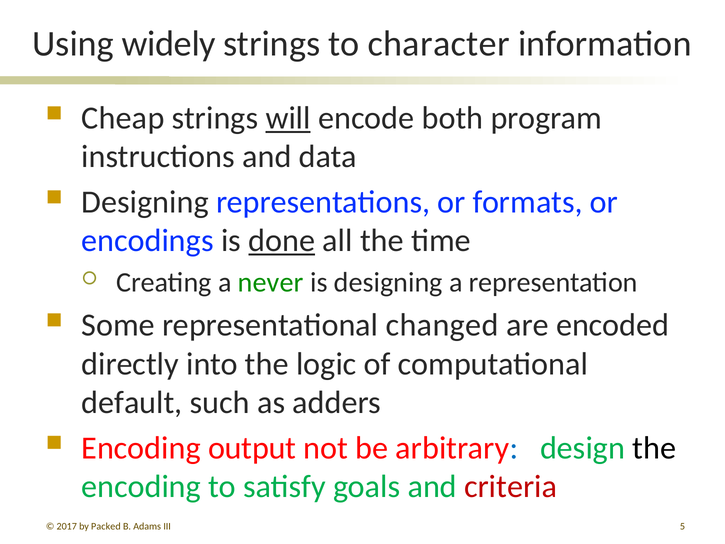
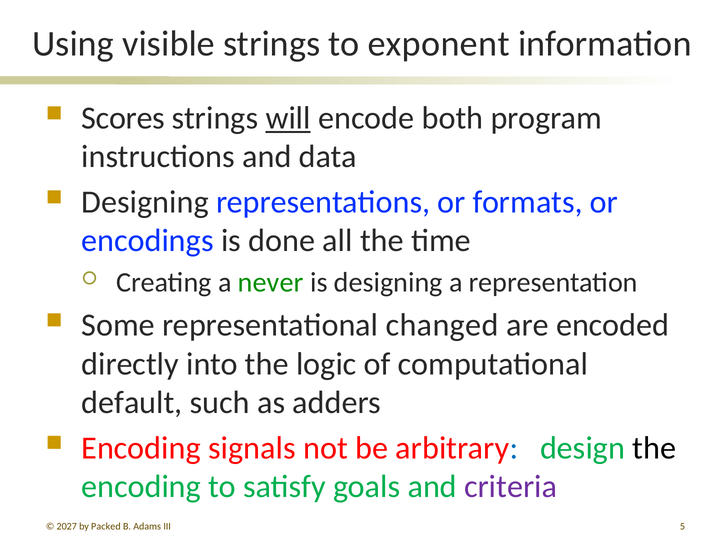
widely: widely -> visible
character: character -> exponent
Cheap: Cheap -> Scores
done underline: present -> none
output: output -> signals
criteria colour: red -> purple
2017: 2017 -> 2027
